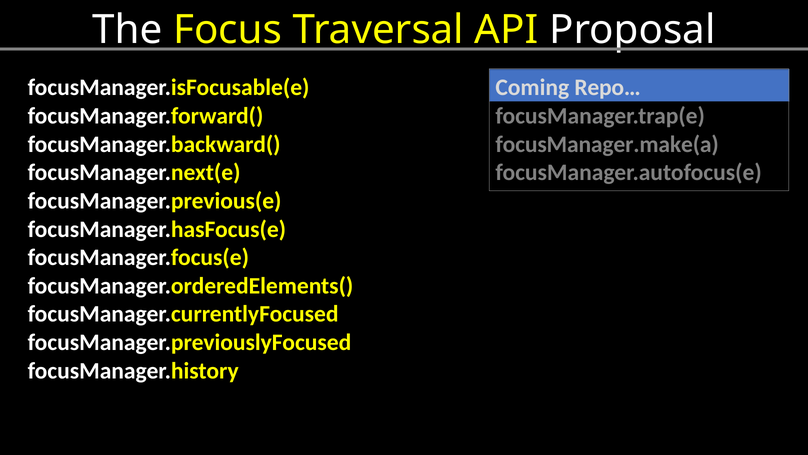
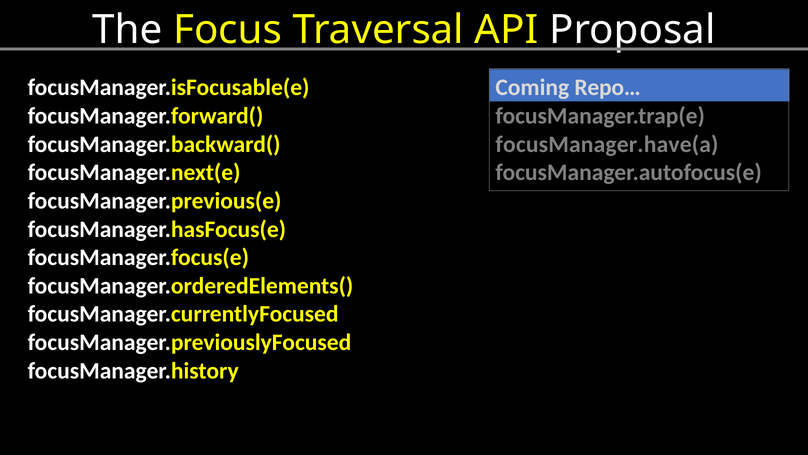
focusManager.make(a: focusManager.make(a -> focusManager.have(a
